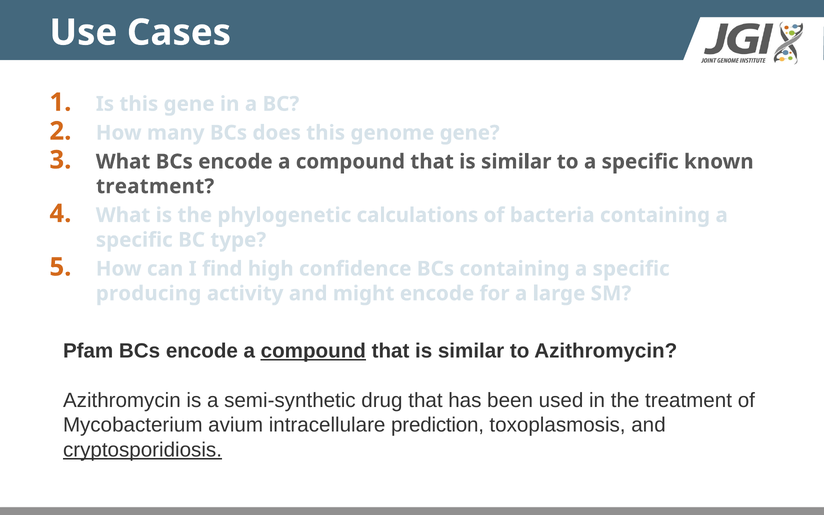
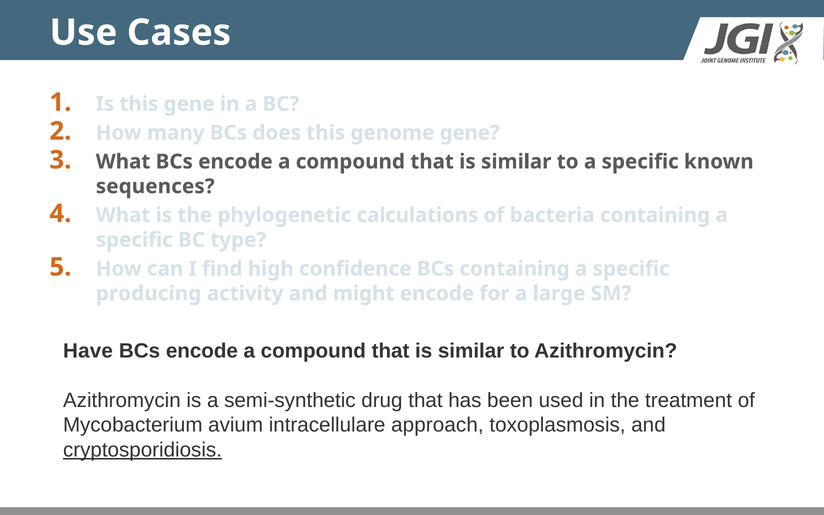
treatment at (155, 186): treatment -> sequences
Pfam: Pfam -> Have
compound at (313, 351) underline: present -> none
prediction: prediction -> approach
